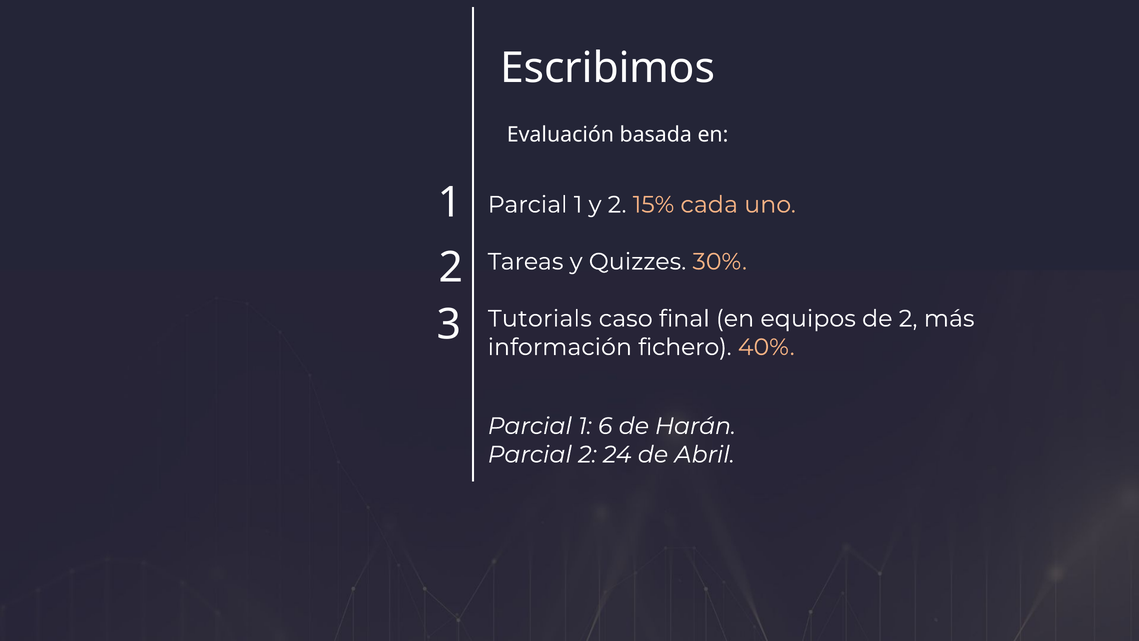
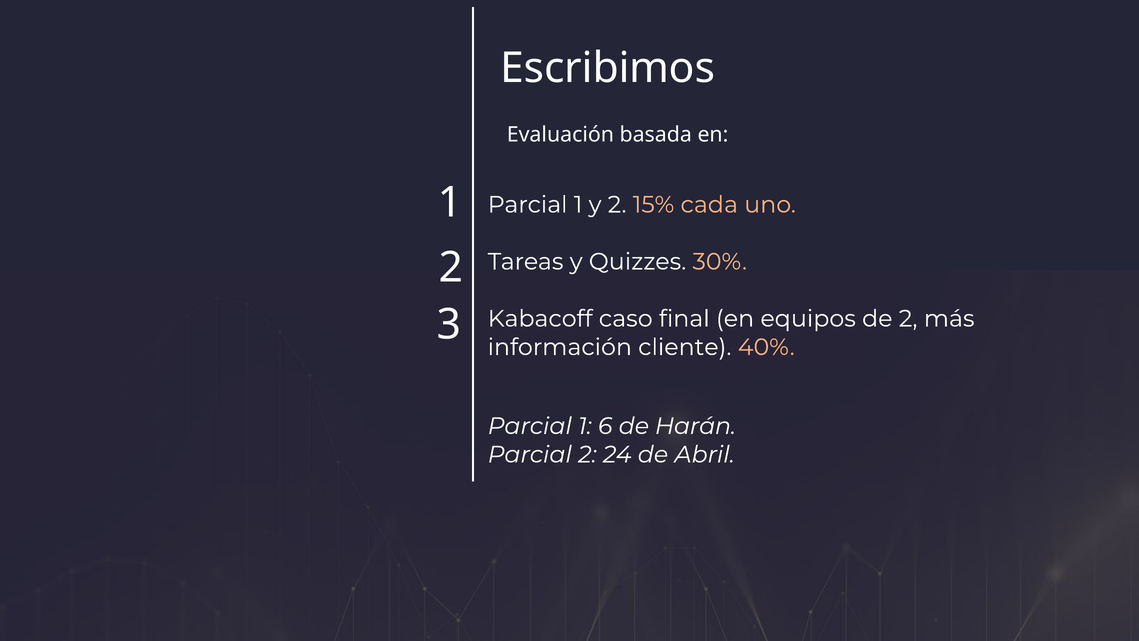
Tutorials: Tutorials -> Kabacoff
fichero: fichero -> cliente
